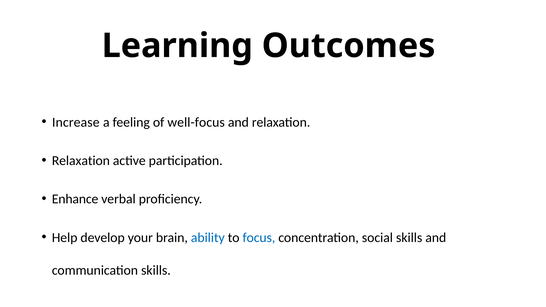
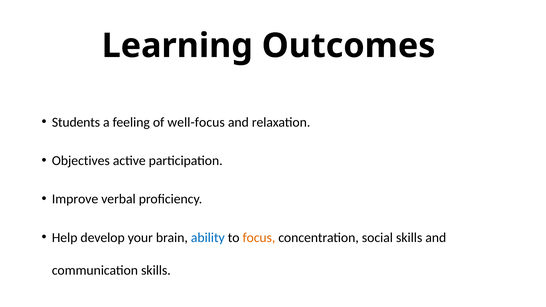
Increase: Increase -> Students
Relaxation at (81, 161): Relaxation -> Objectives
Enhance: Enhance -> Improve
focus colour: blue -> orange
